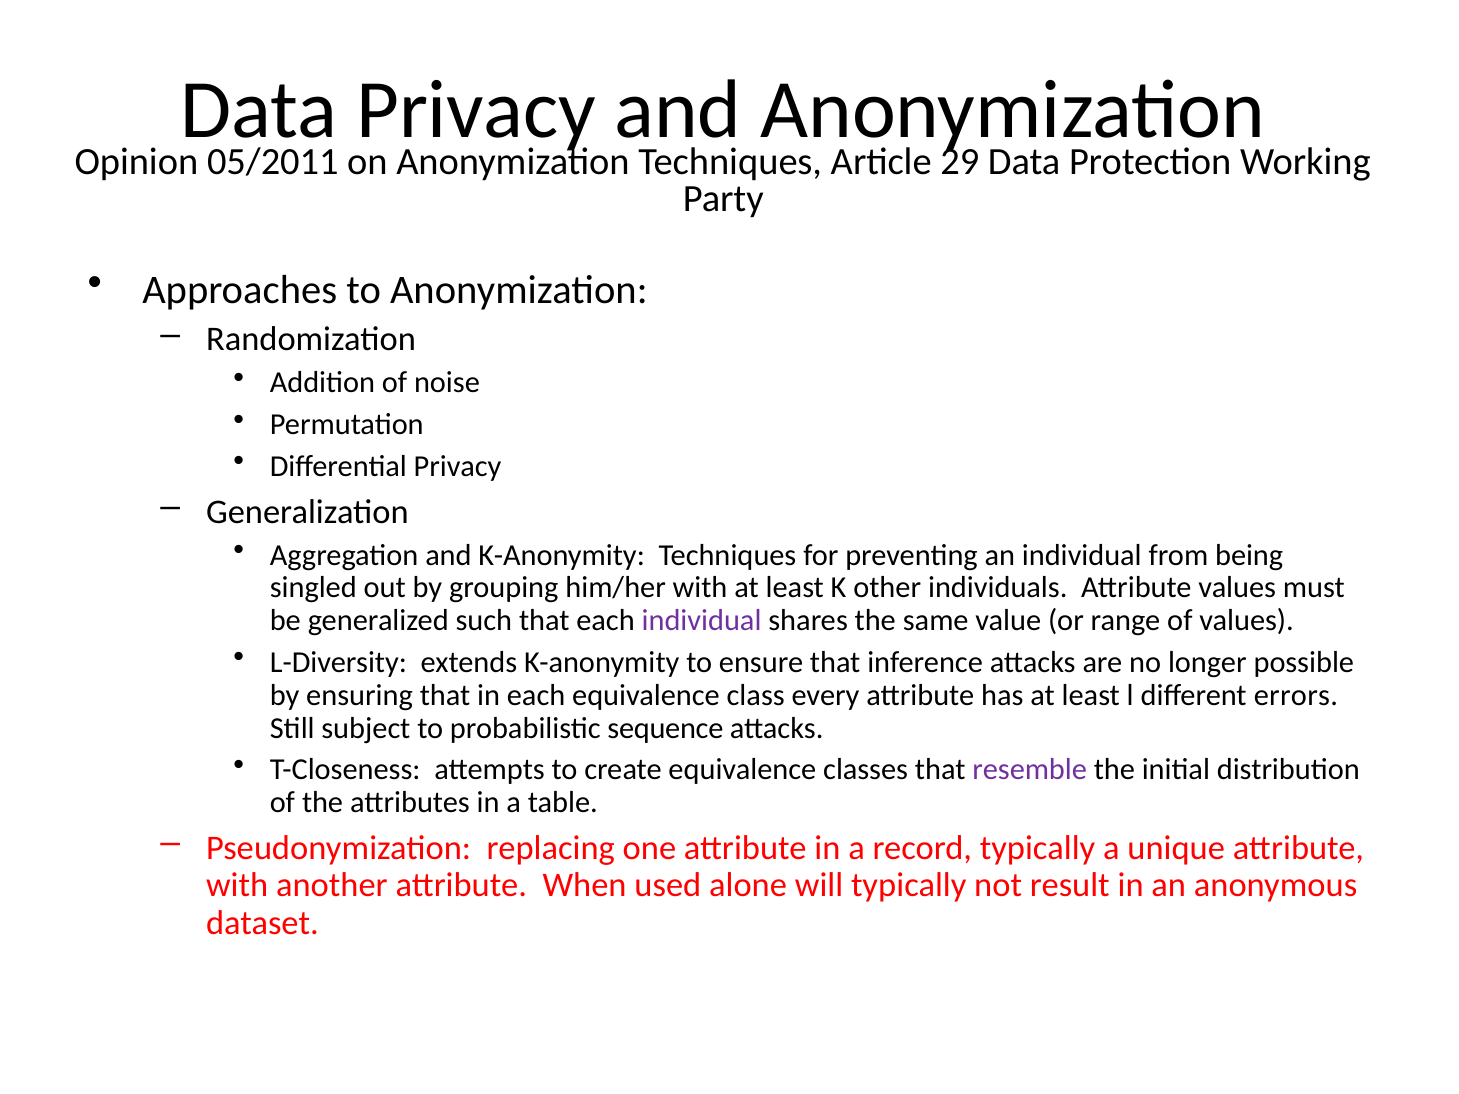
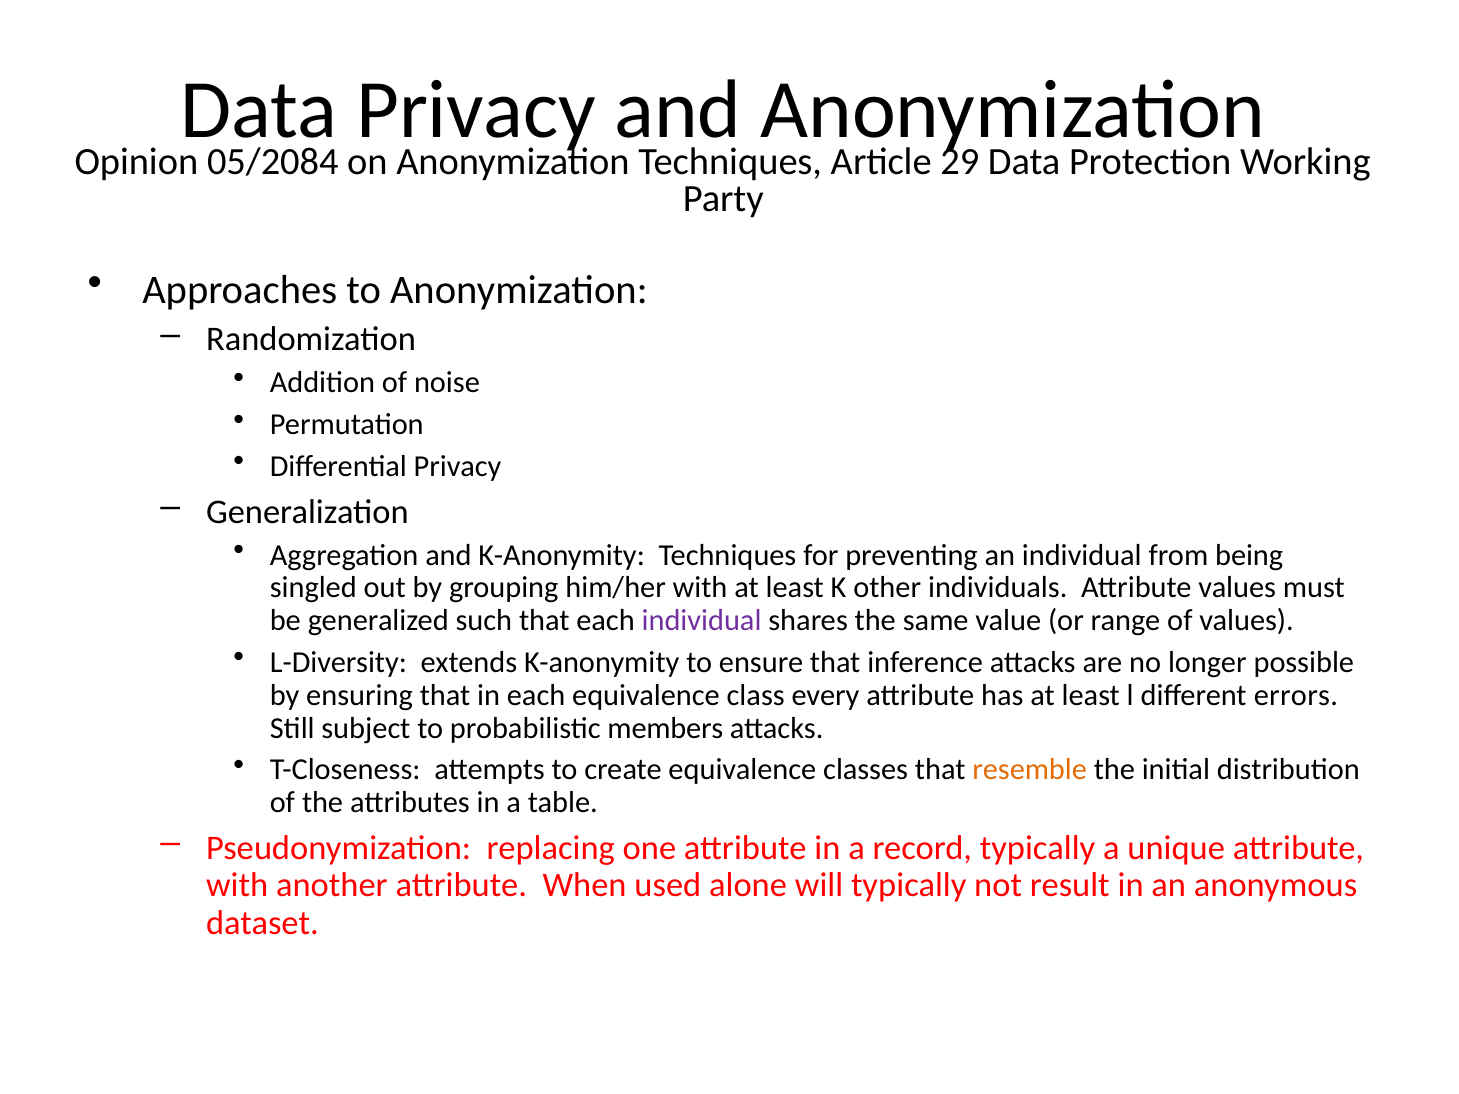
05/2011: 05/2011 -> 05/2084
sequence: sequence -> members
resemble colour: purple -> orange
